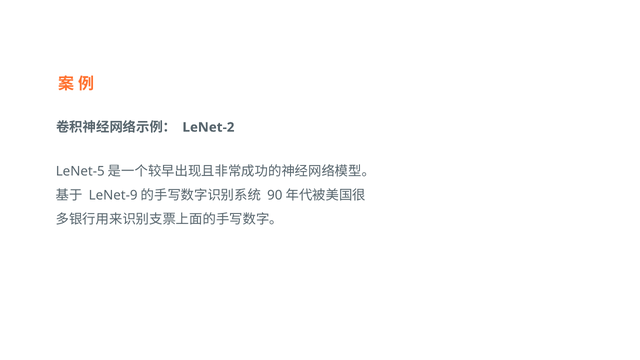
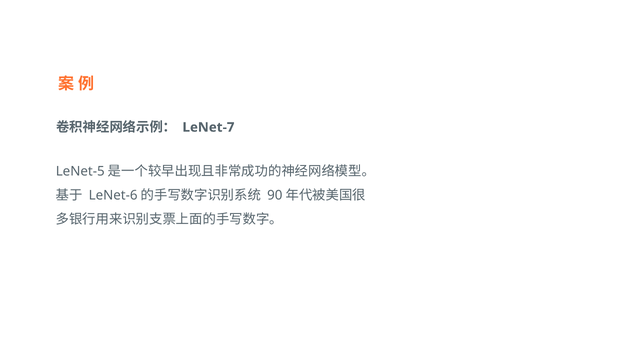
LeNet-2: LeNet-2 -> LeNet-7
LeNet-9: LeNet-9 -> LeNet-6
